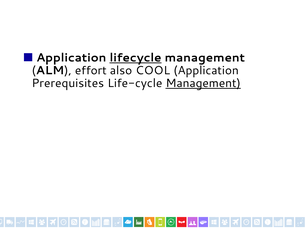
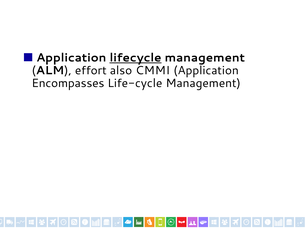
COOL: COOL -> CMMI
Prerequisites: Prerequisites -> Encompasses
Management at (203, 83) underline: present -> none
